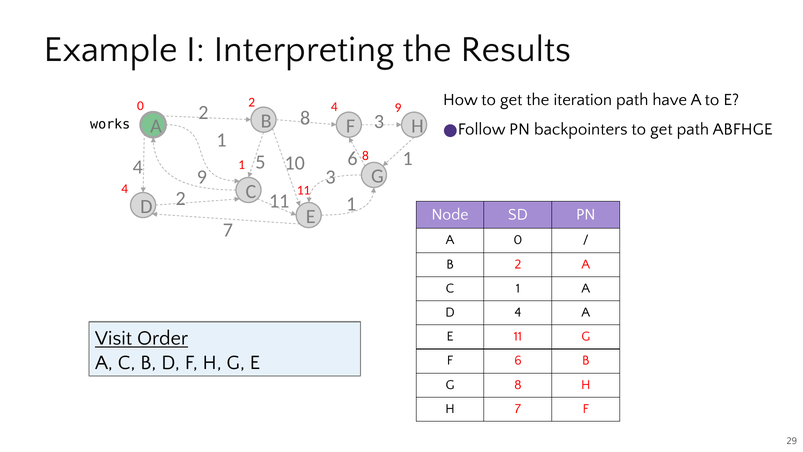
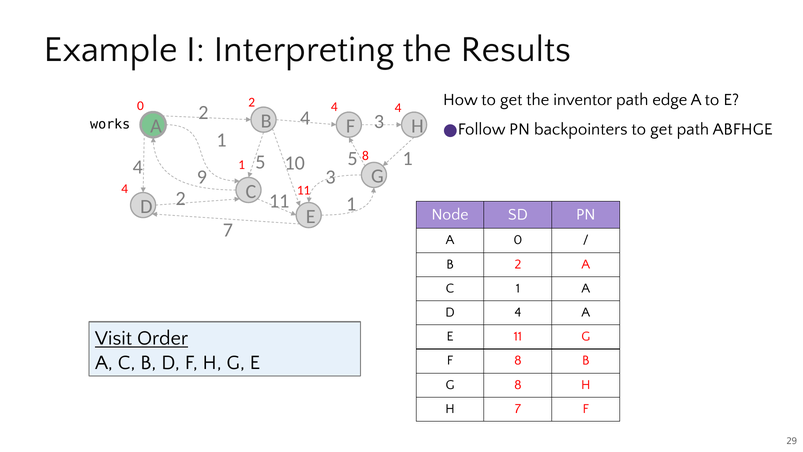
iteration: iteration -> inventor
have: have -> edge
4 9: 9 -> 4
8 at (305, 118): 8 -> 4
10 6: 6 -> 5
F 6: 6 -> 8
